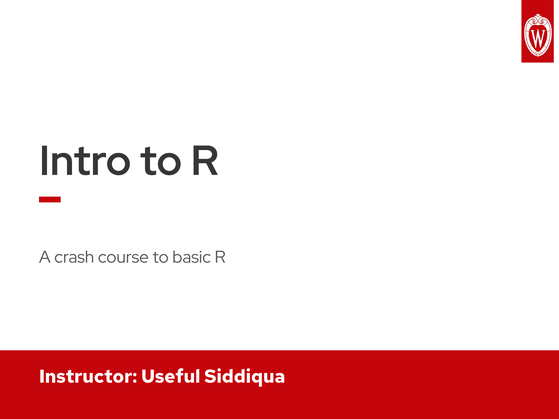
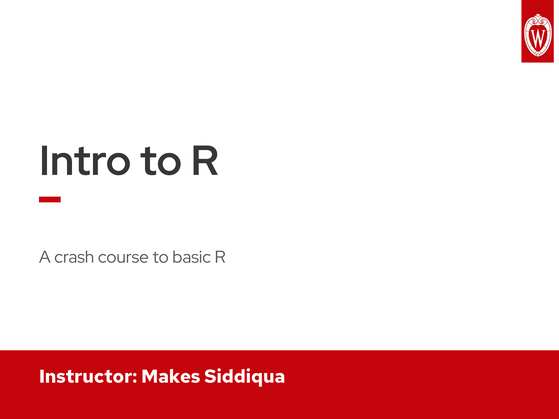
Useful: Useful -> Makes
